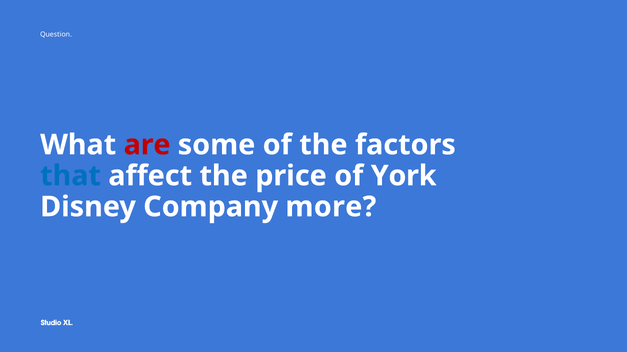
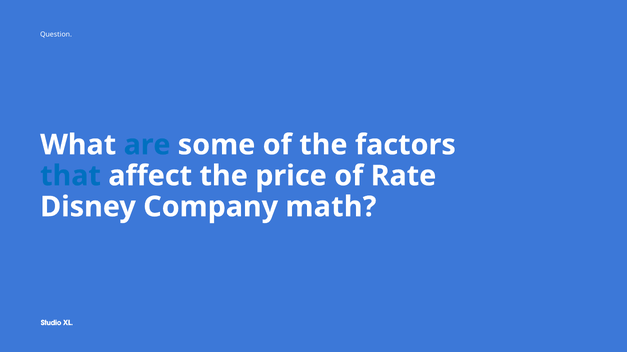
are colour: red -> blue
York: York -> Rate
more: more -> math
